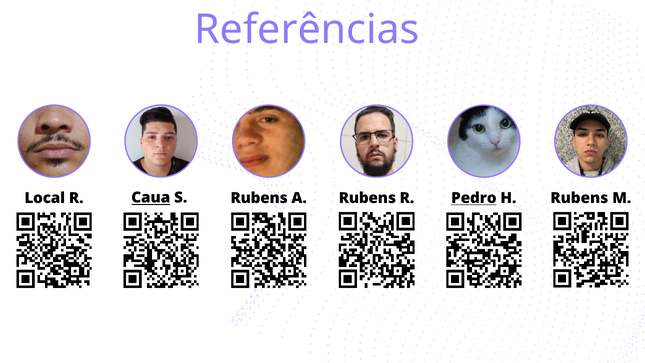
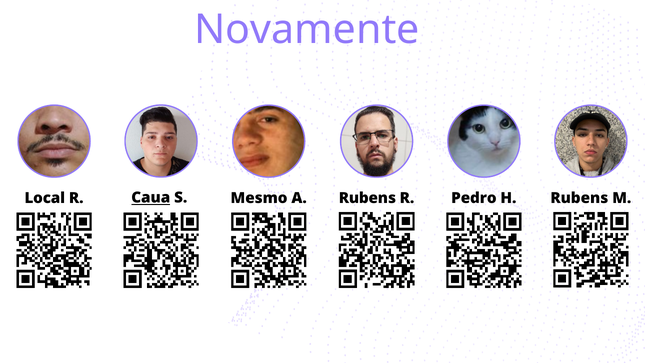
Referências: Referências -> Novamente
Pedro underline: present -> none
R Rubens: Rubens -> Mesmo
